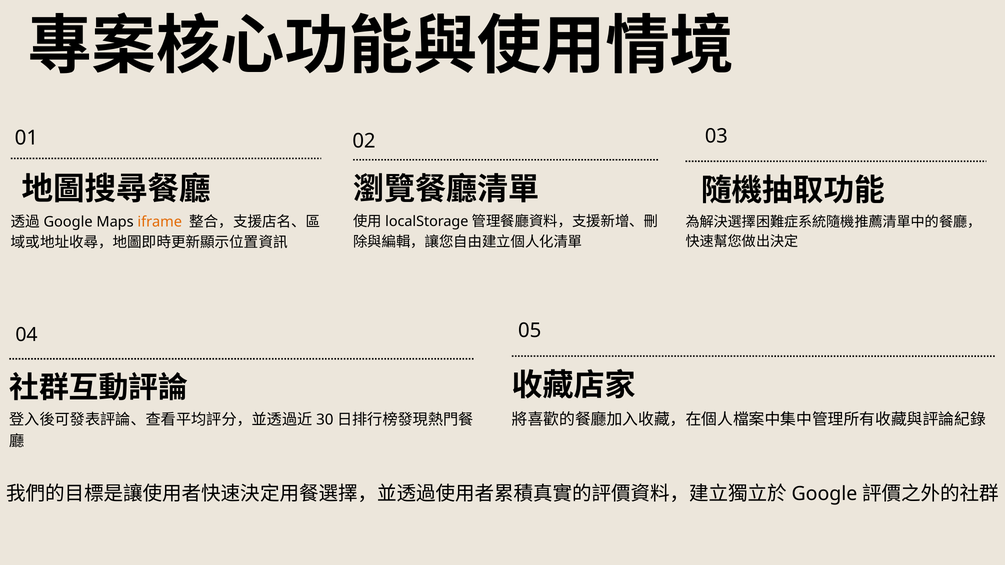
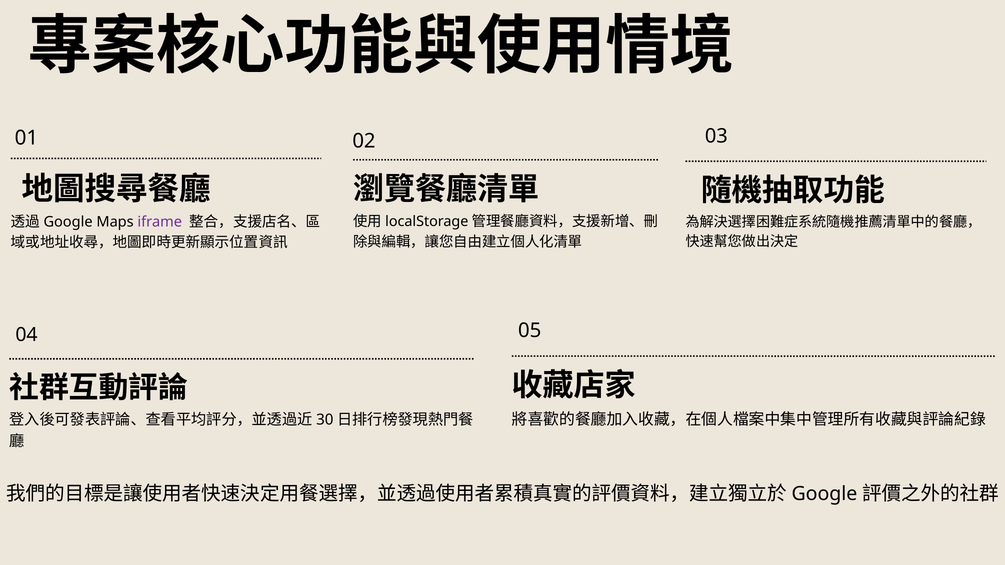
iframe colour: orange -> purple
